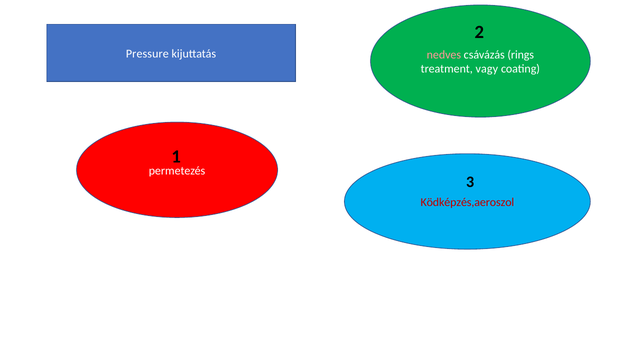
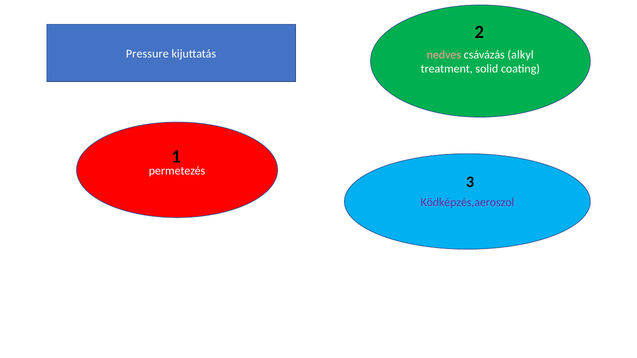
rings: rings -> alkyl
vagy: vagy -> solid
Ködképzés,aeroszol colour: red -> purple
